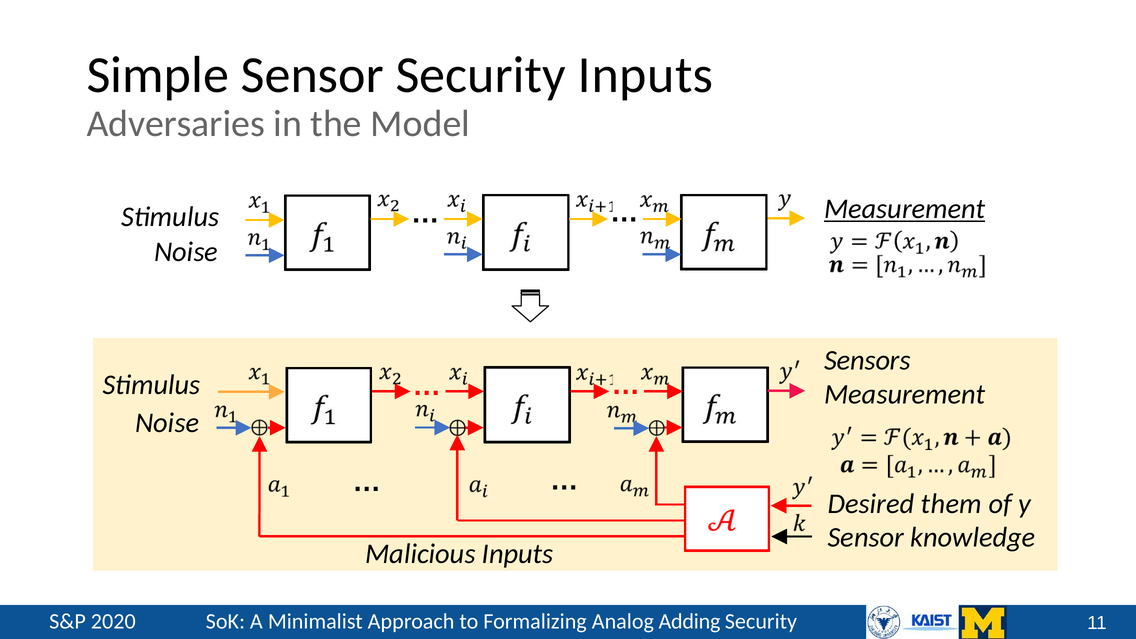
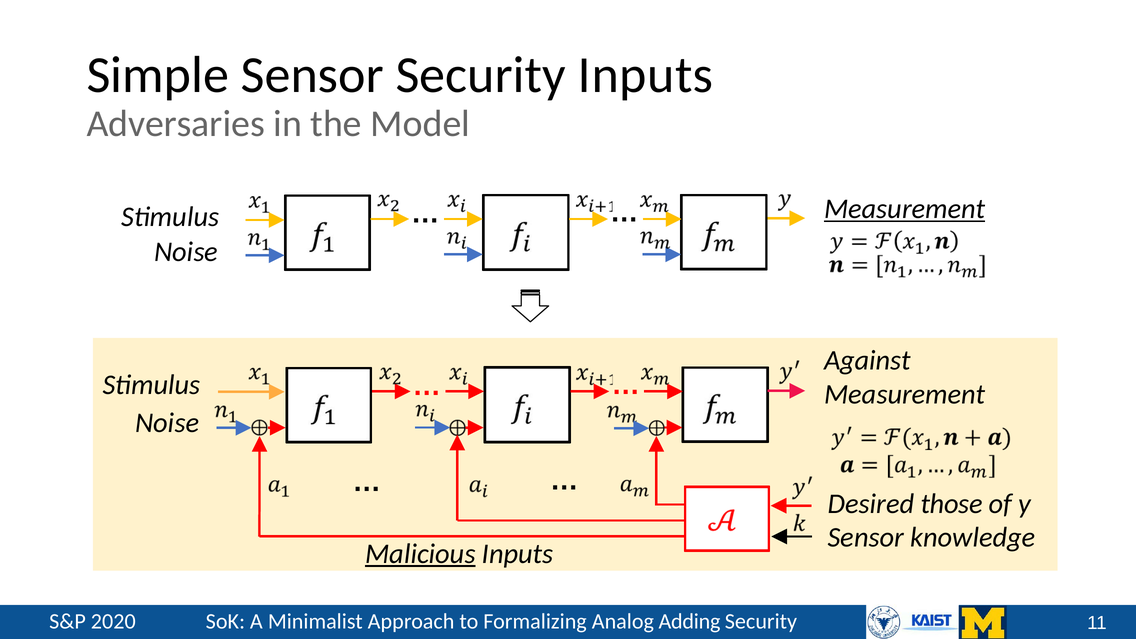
Sensors: Sensors -> Against
them: them -> those
Malicious underline: none -> present
